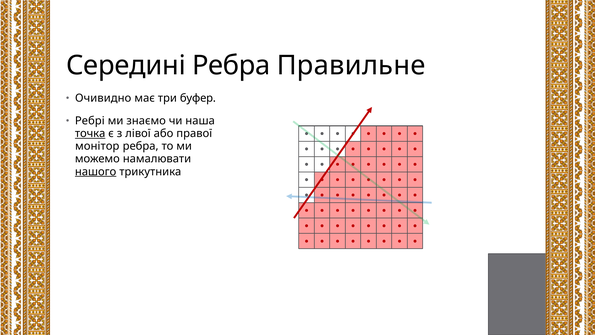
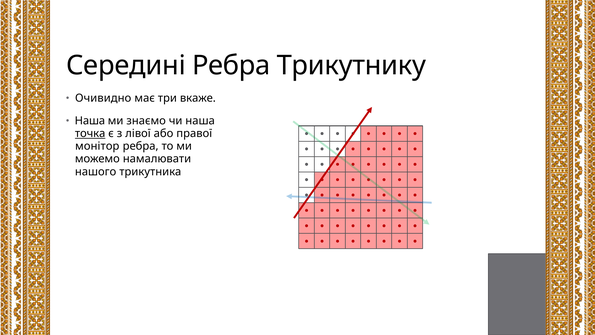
Правильне: Правильне -> Трикутнику
буфер: буфер -> вкаже
Ребрі at (90, 121): Ребрі -> Наша
нашого underline: present -> none
